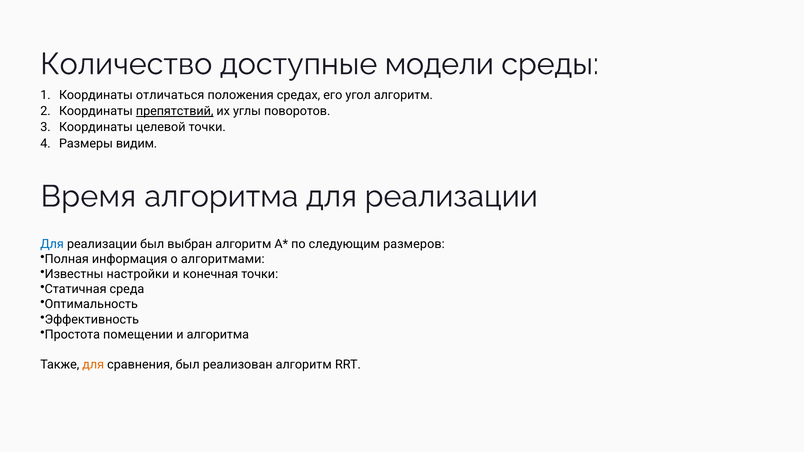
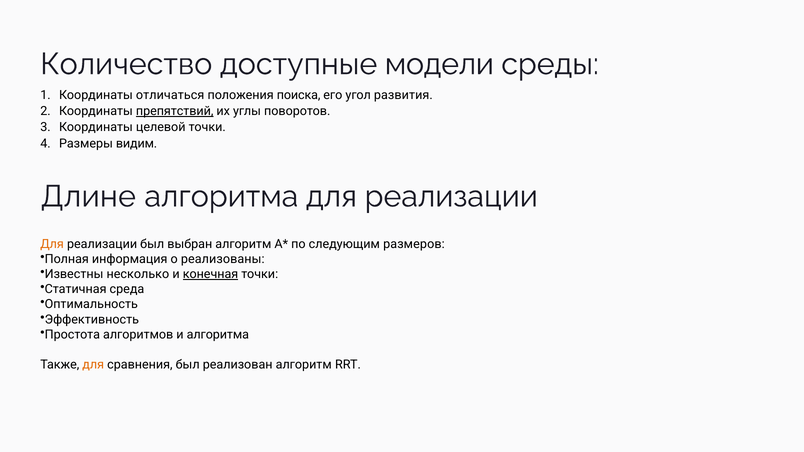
средах: средах -> поиска
угол алгоритм: алгоритм -> развития
Время: Время -> Длине
Для at (52, 244) colour: blue -> orange
алгоритмами: алгоритмами -> реализованы
настройки: настройки -> несколько
конечная underline: none -> present
помещении: помещении -> алгоритмов
